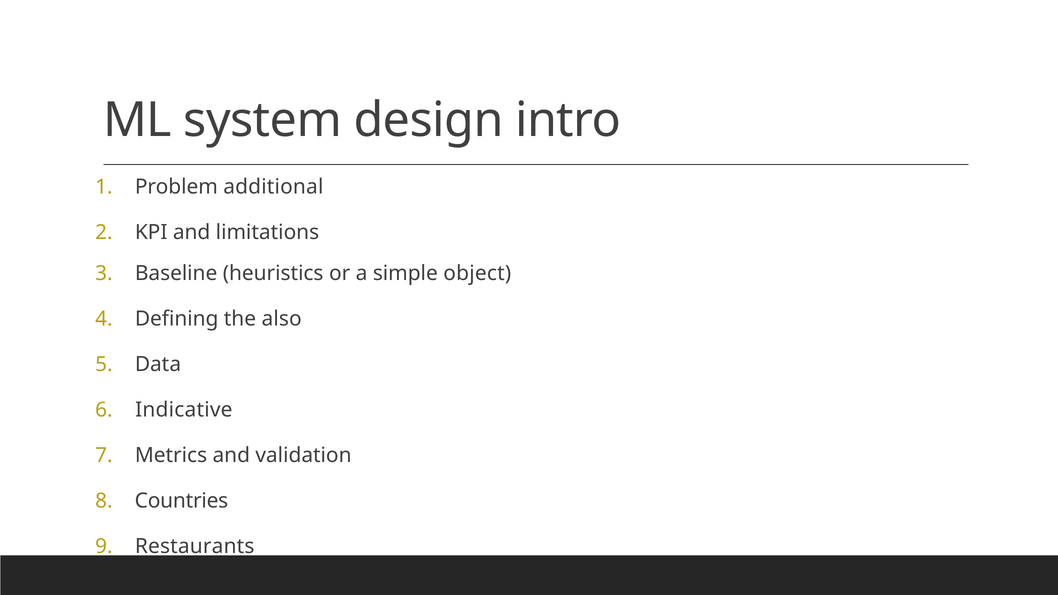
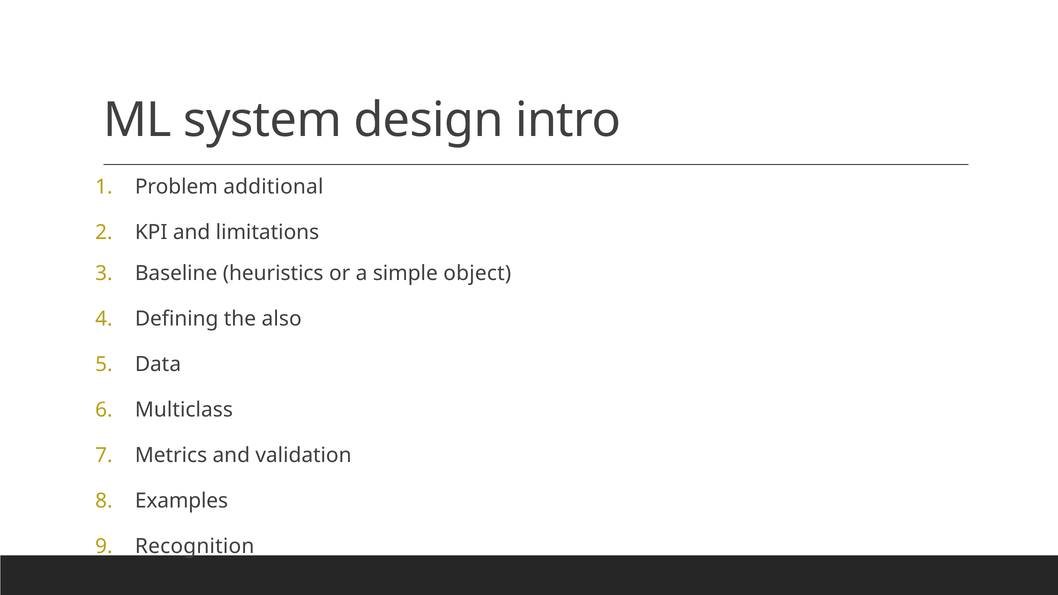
Indicative: Indicative -> Multiclass
Countries: Countries -> Examples
Restaurants: Restaurants -> Recognition
